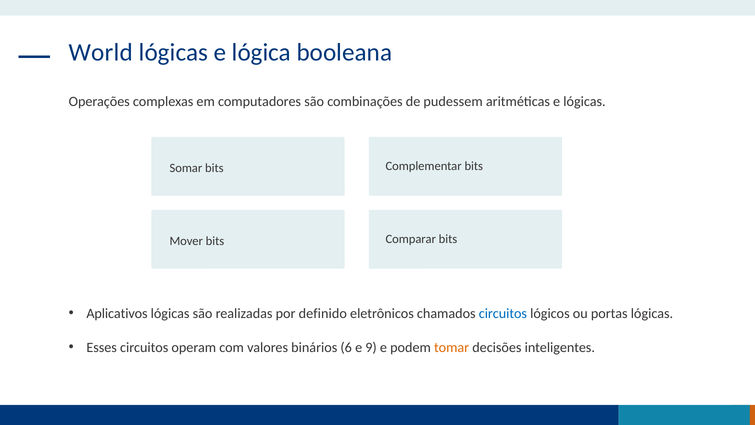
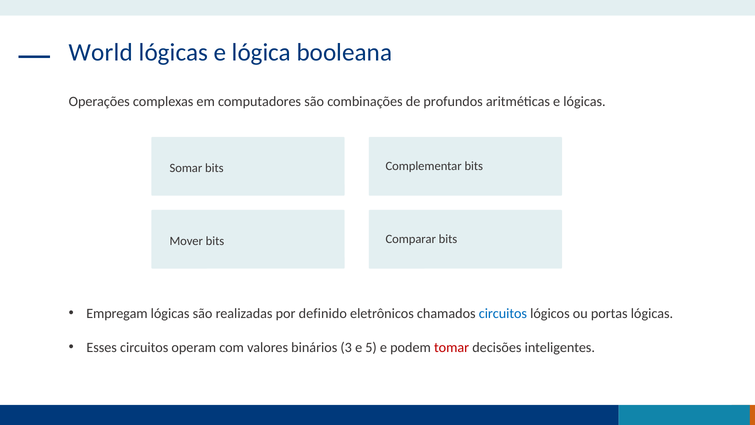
pudessem: pudessem -> profundos
Aplicativos: Aplicativos -> Empregam
6: 6 -> 3
9: 9 -> 5
tomar colour: orange -> red
